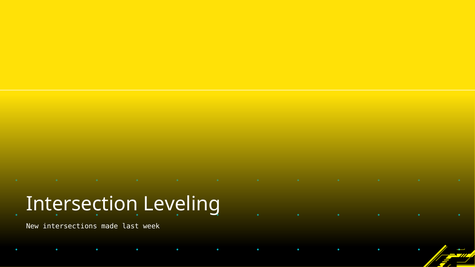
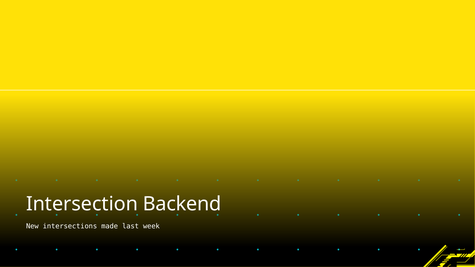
Leveling: Leveling -> Backend
